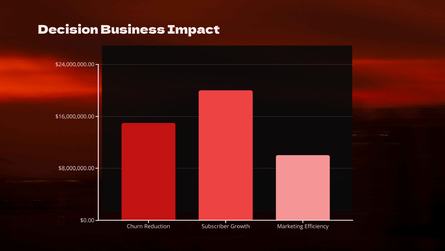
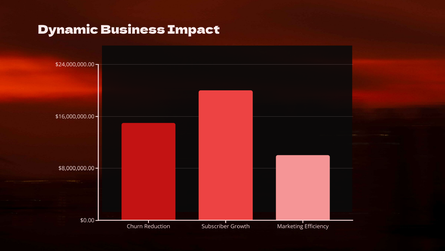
Decision: Decision -> Dynamic
